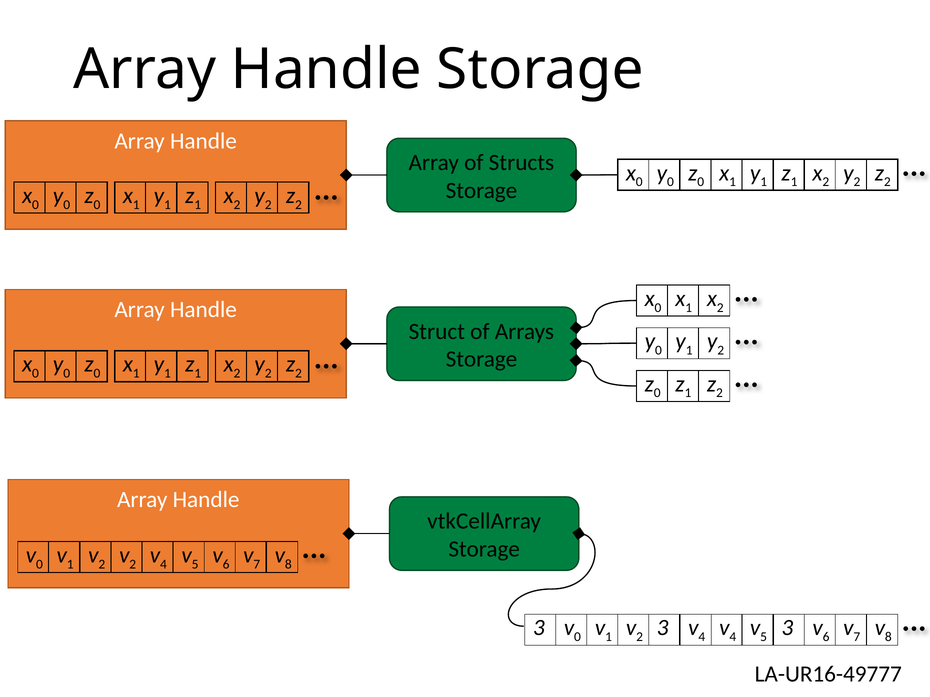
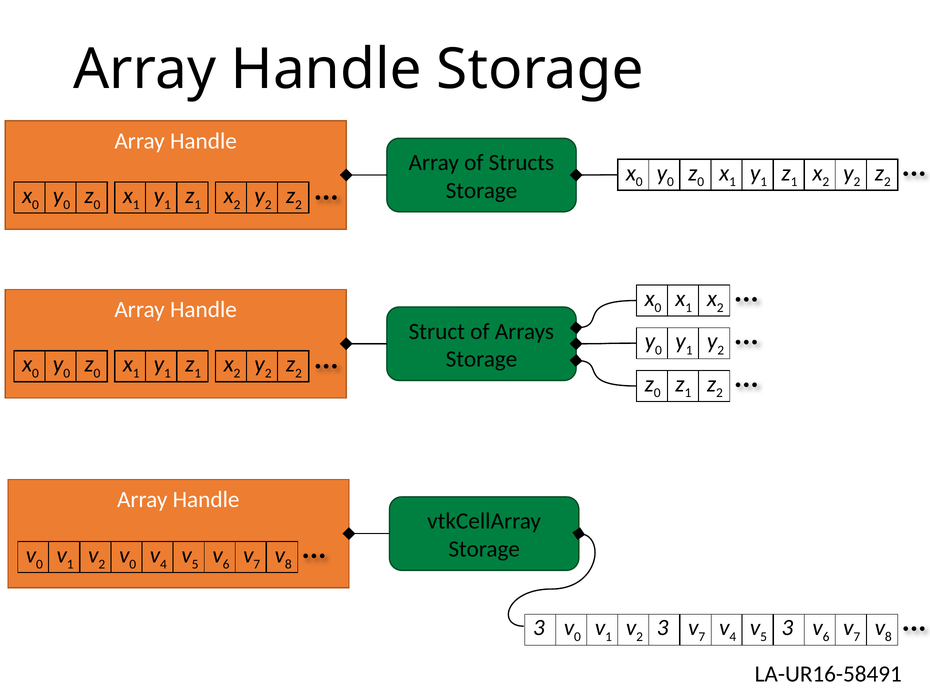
2 at (133, 565): 2 -> 0
4 at (702, 637): 4 -> 7
LA-UR16-49777: LA-UR16-49777 -> LA-UR16-58491
